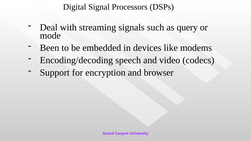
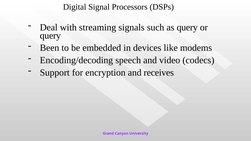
mode at (50, 36): mode -> query
browser: browser -> receives
